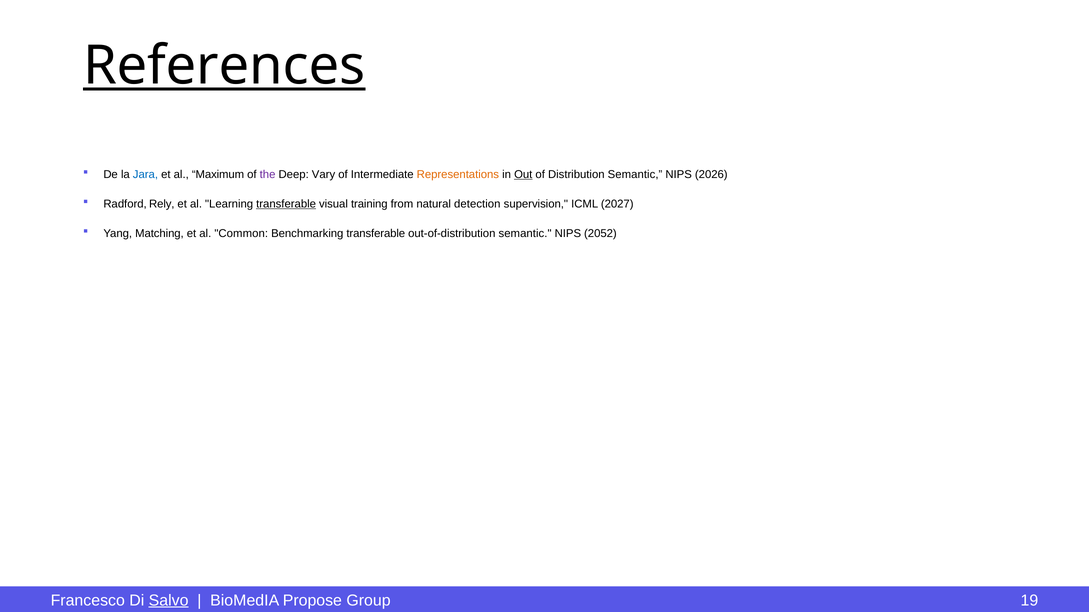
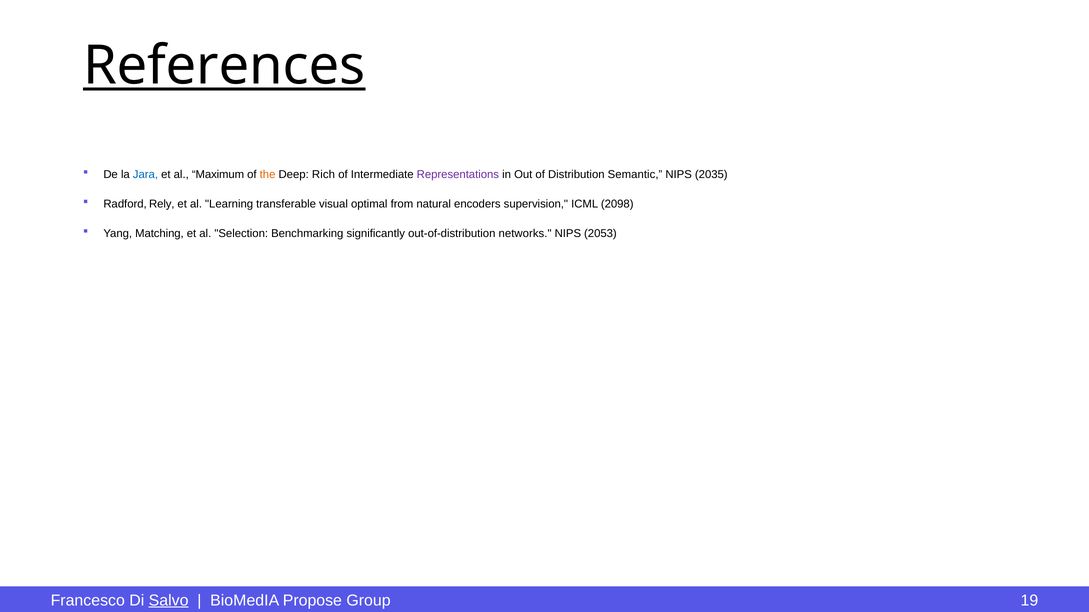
the colour: purple -> orange
Vary: Vary -> Rich
Representations colour: orange -> purple
Out underline: present -> none
2026: 2026 -> 2035
transferable at (286, 204) underline: present -> none
training: training -> optimal
detection: detection -> encoders
2027: 2027 -> 2098
Common: Common -> Selection
Benchmarking transferable: transferable -> significantly
out-of-distribution semantic: semantic -> networks
2052: 2052 -> 2053
